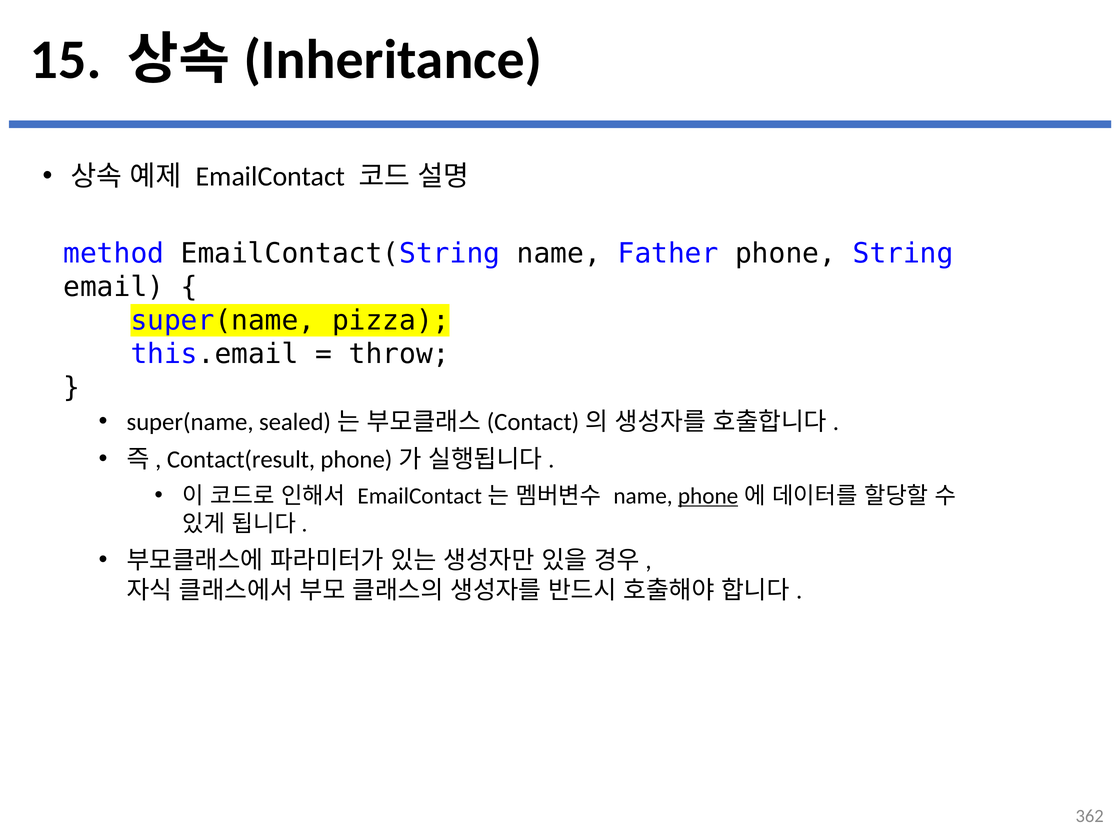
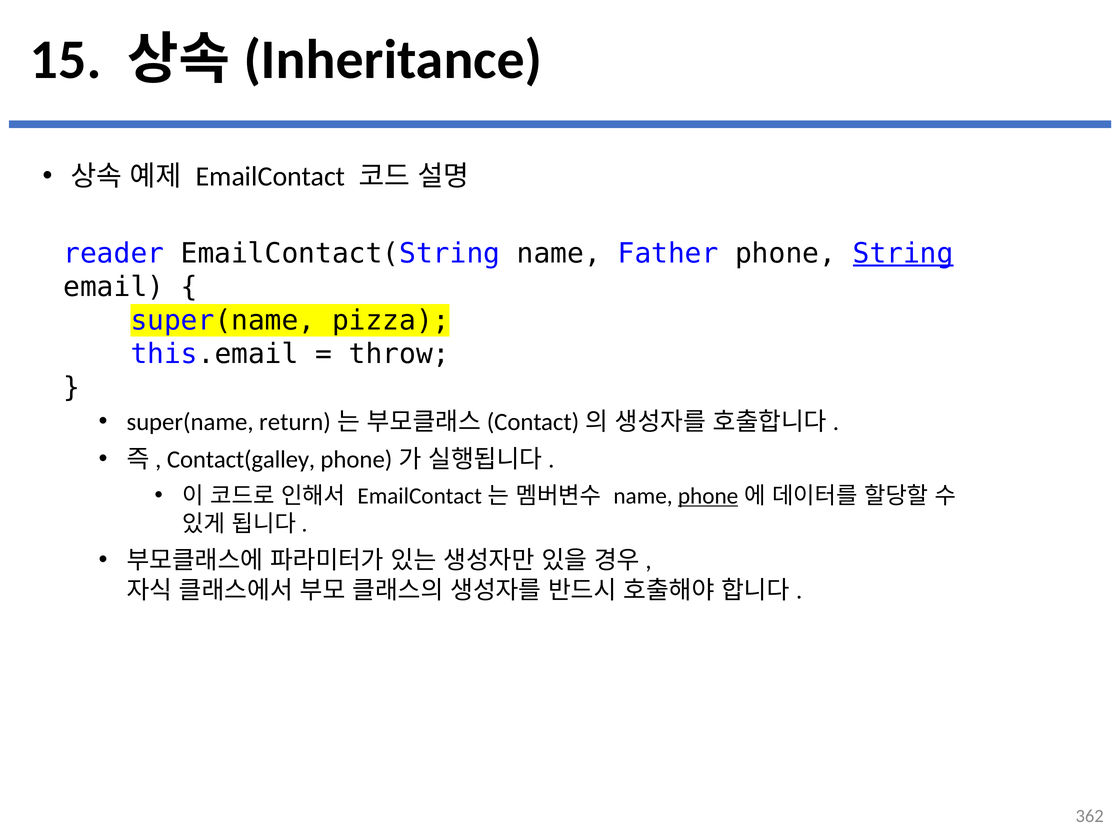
method: method -> reader
String underline: none -> present
sealed: sealed -> return
Contact(result: Contact(result -> Contact(galley
